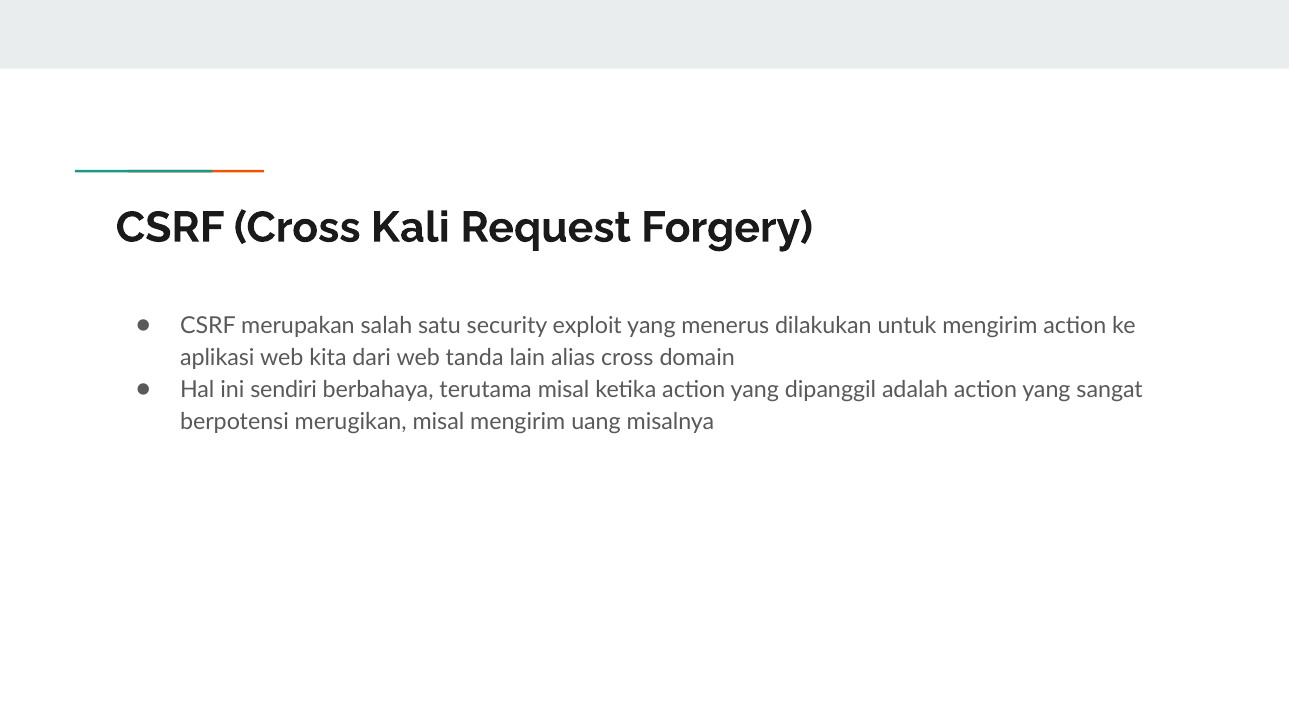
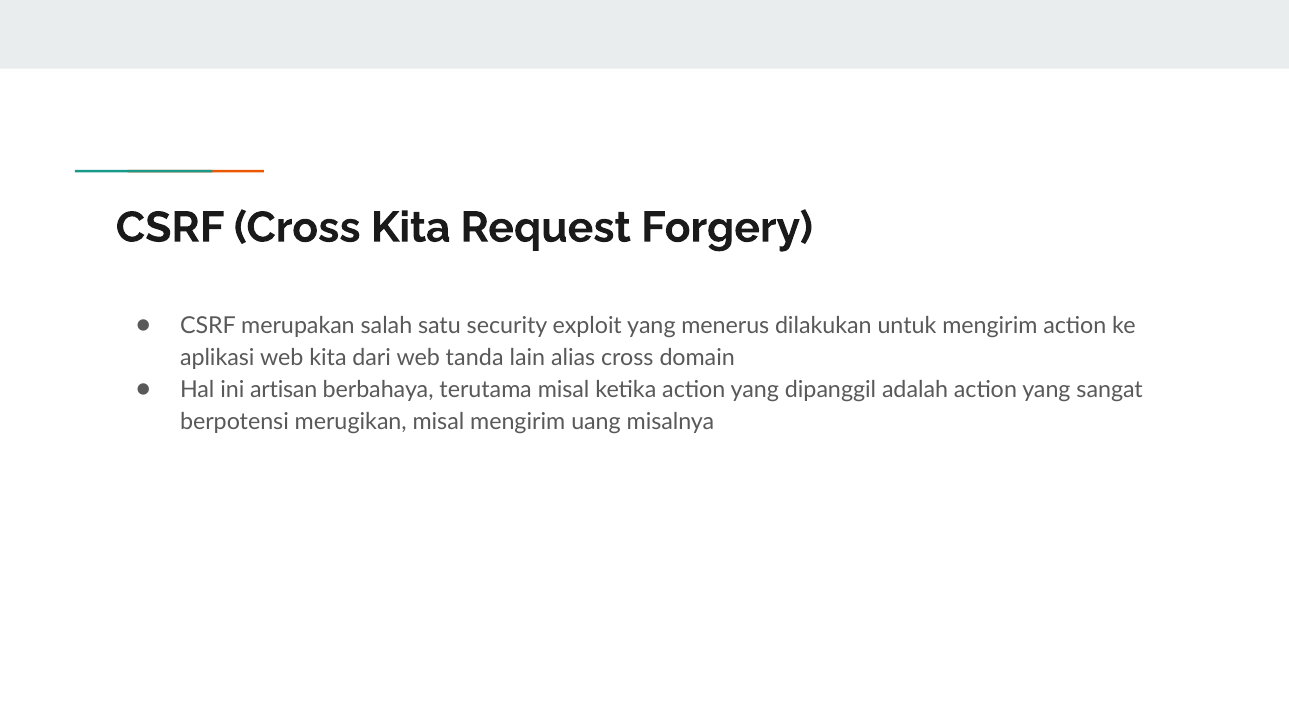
Cross Kali: Kali -> Kita
sendiri: sendiri -> artisan
